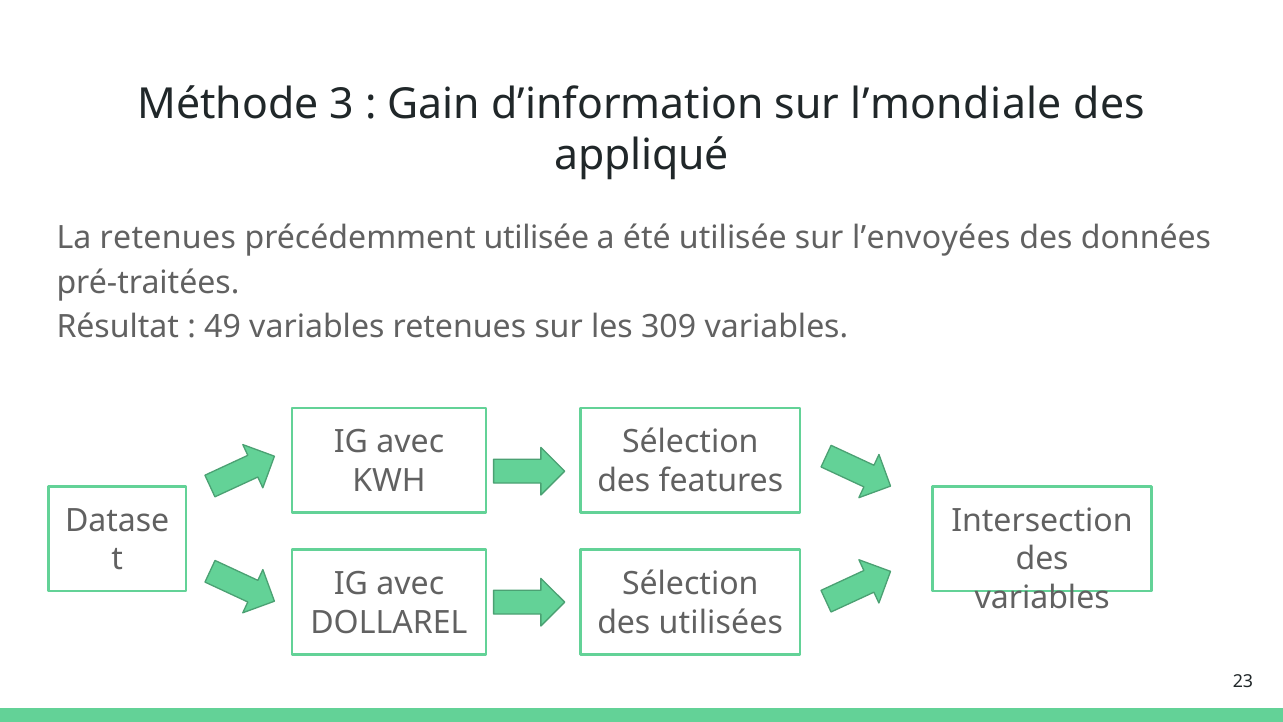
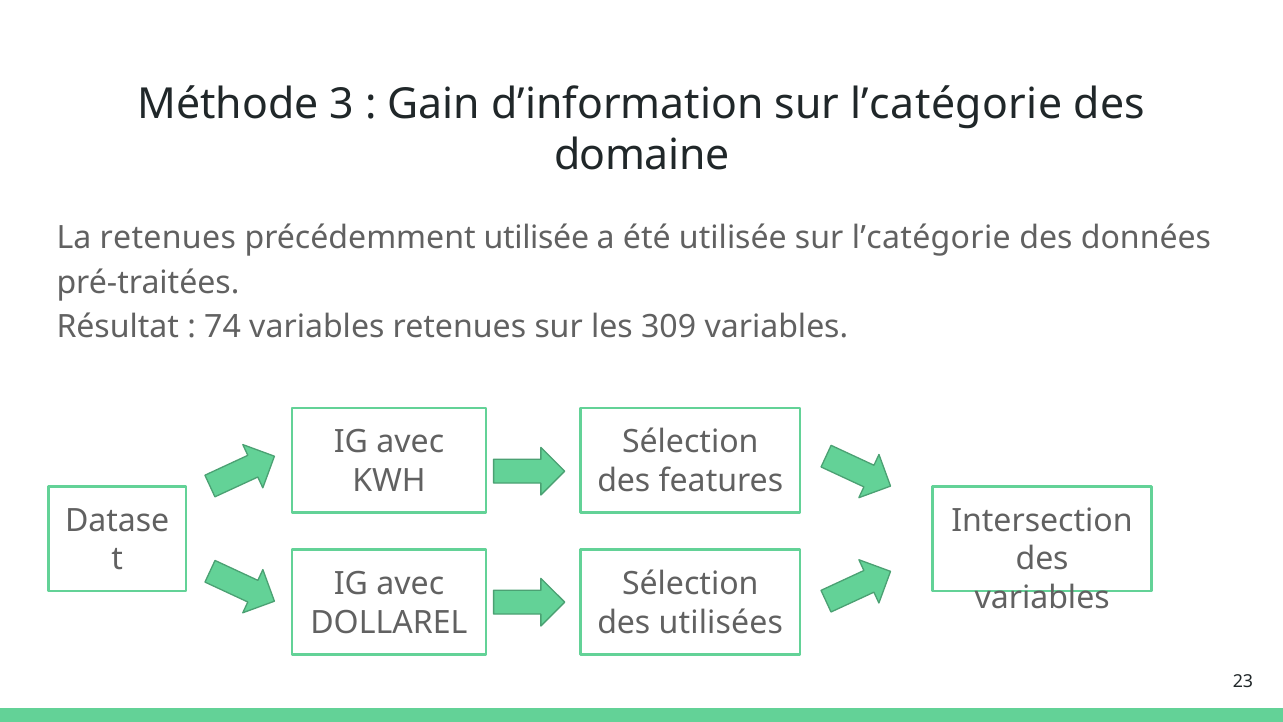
d’information sur l’mondiale: l’mondiale -> l’catégorie
appliqué: appliqué -> domaine
utilisée sur l’envoyées: l’envoyées -> l’catégorie
49: 49 -> 74
